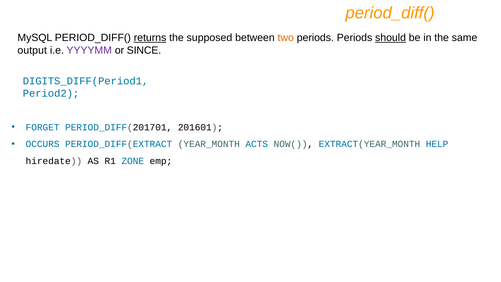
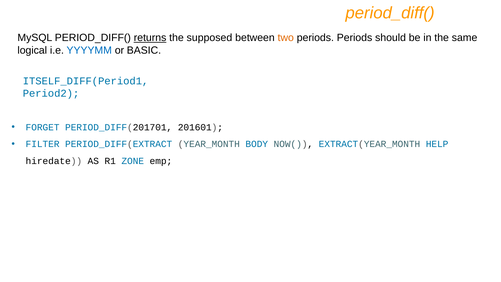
should underline: present -> none
output: output -> logical
YYYYMM colour: purple -> blue
SINCE: SINCE -> BASIC
DIGITS_DIFF(Period1: DIGITS_DIFF(Period1 -> ITSELF_DIFF(Period1
OCCURS: OCCURS -> FILTER
ACTS: ACTS -> BODY
